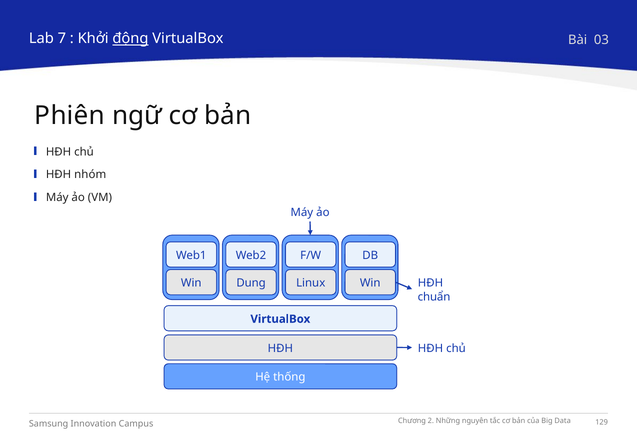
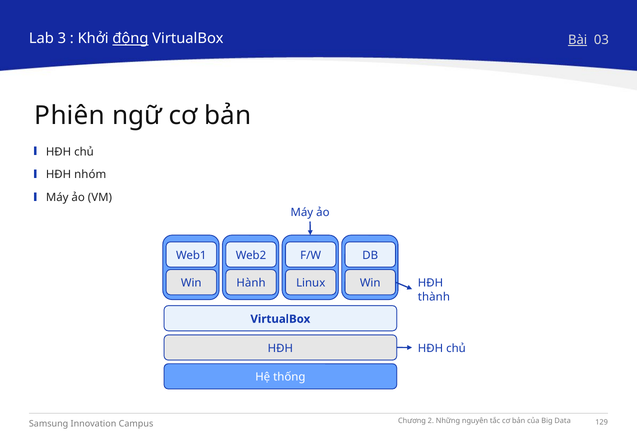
7: 7 -> 3
Bài underline: none -> present
Dung: Dung -> Hành
chuẩn: chuẩn -> thành
